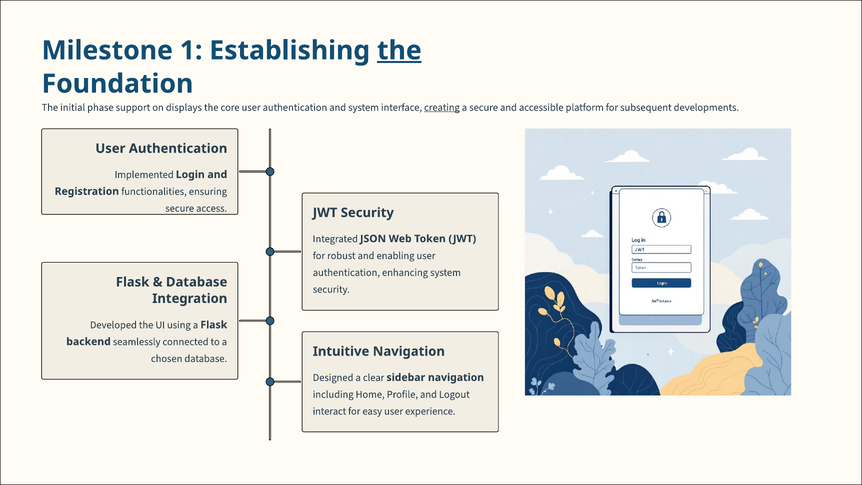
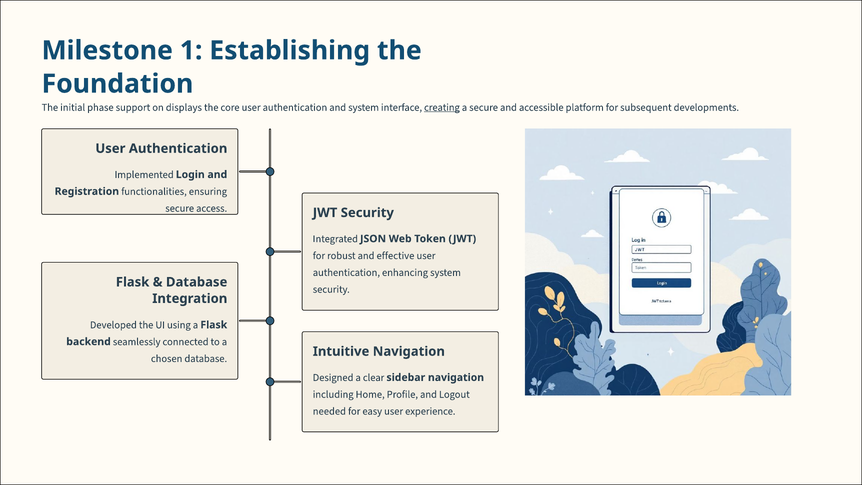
the at (399, 51) underline: present -> none
enabling: enabling -> effective
interact: interact -> needed
